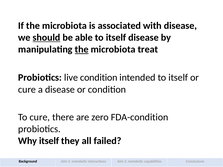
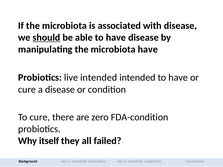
able to itself: itself -> have
the at (82, 49) underline: present -> none
microbiota treat: treat -> have
live condition: condition -> intended
intended to itself: itself -> have
